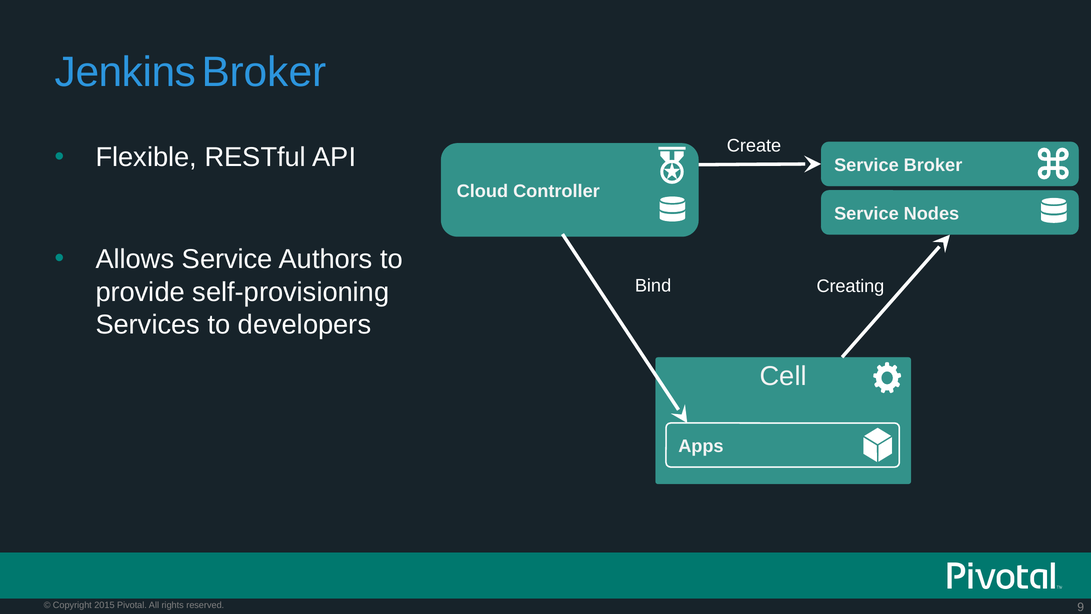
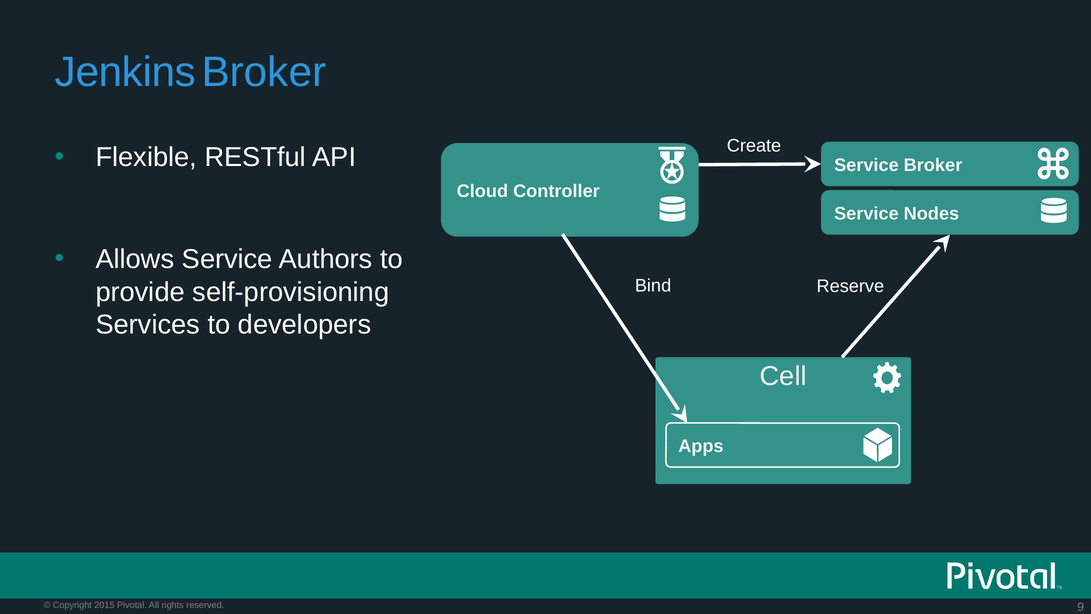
Creating: Creating -> Reserve
